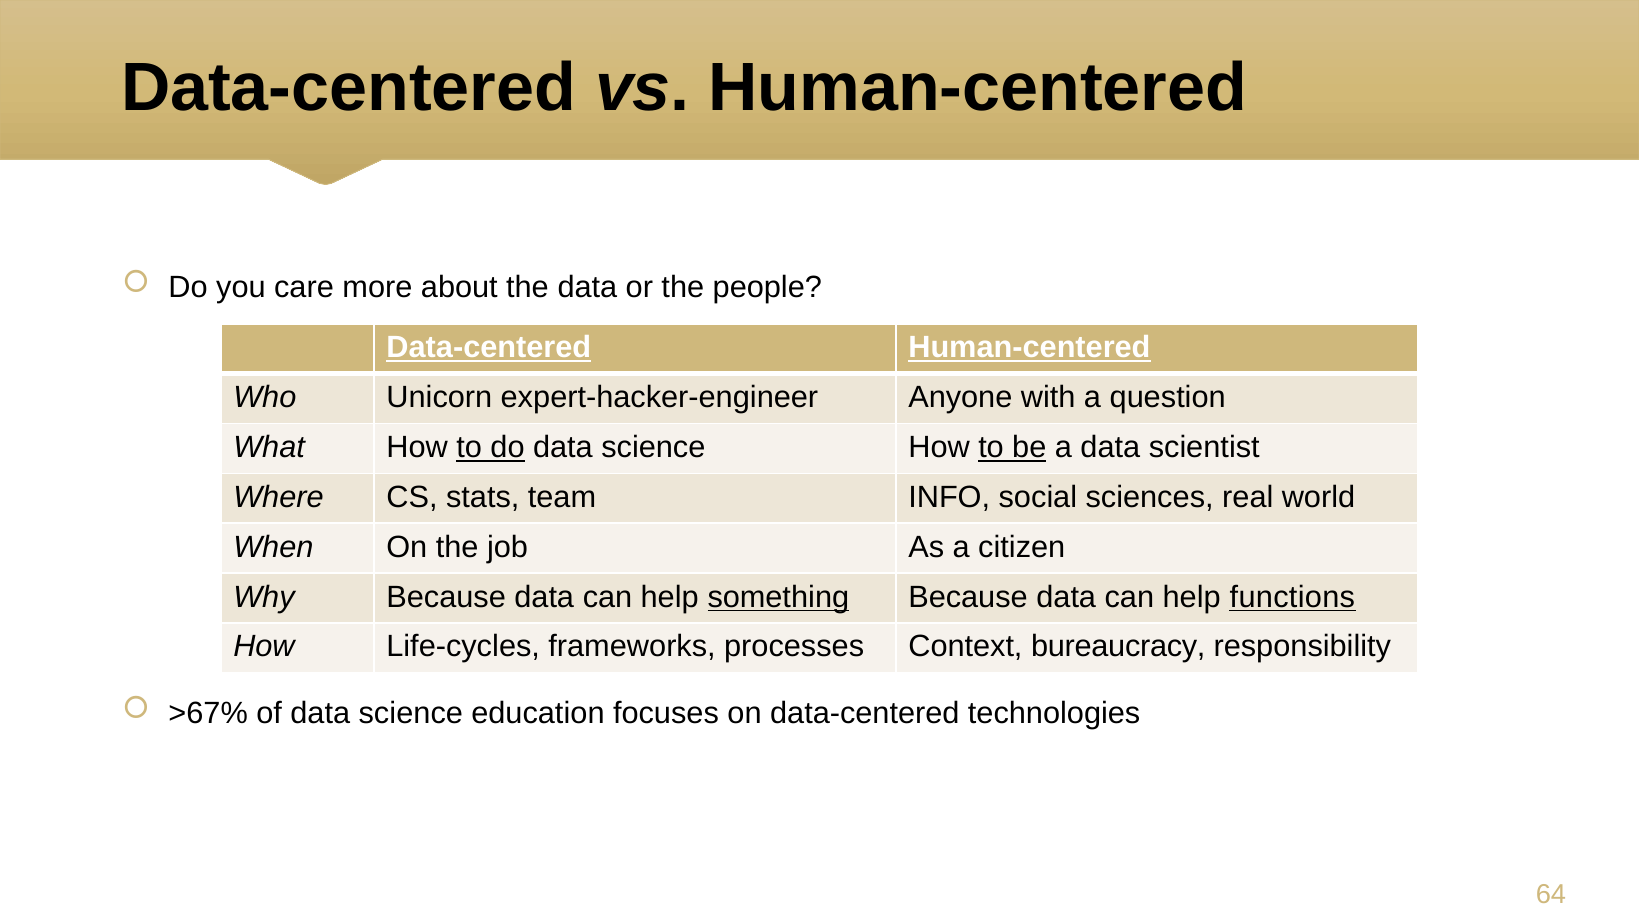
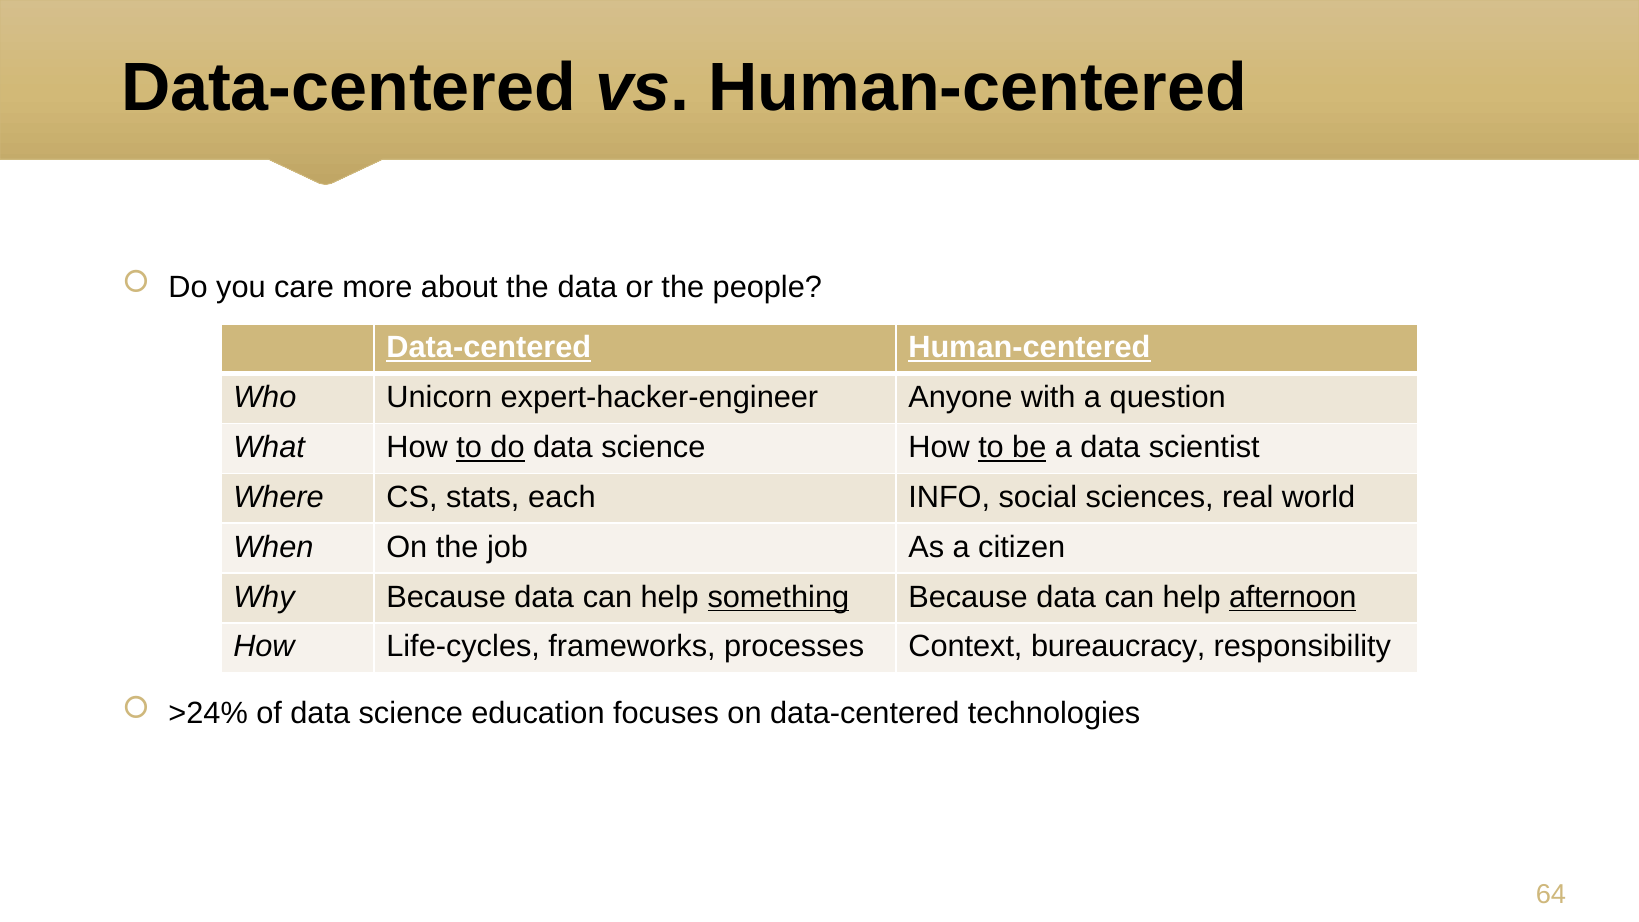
team: team -> each
functions: functions -> afternoon
>67%: >67% -> >24%
